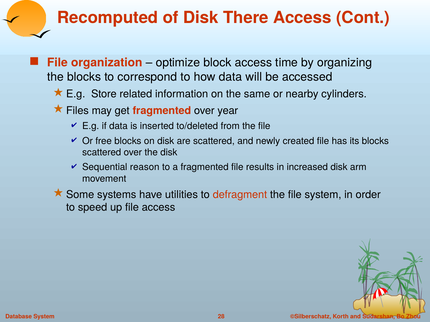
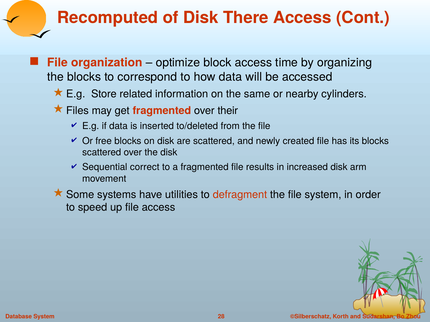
year: year -> their
reason: reason -> correct
